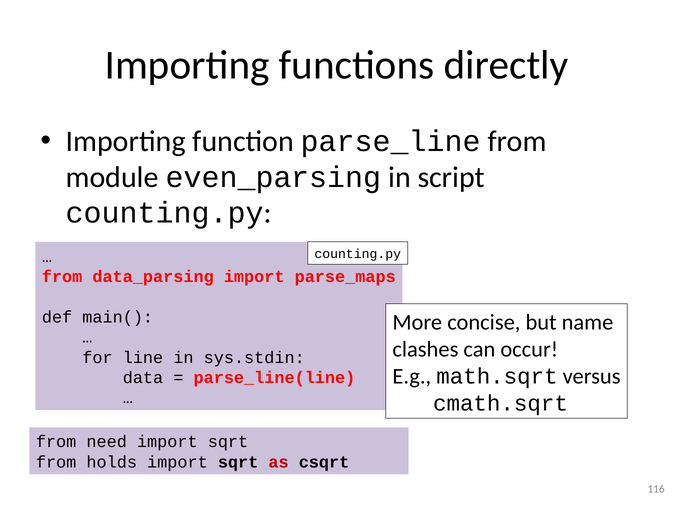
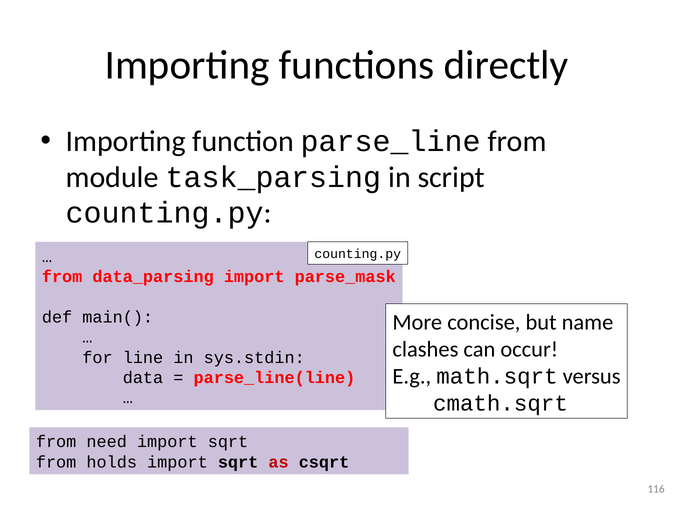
even_parsing: even_parsing -> task_parsing
parse_maps: parse_maps -> parse_mask
